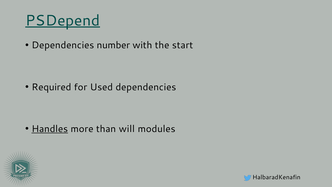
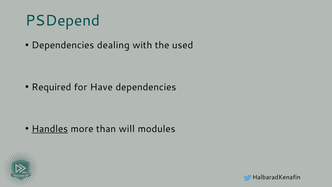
PSDepend underline: present -> none
number: number -> dealing
start: start -> used
Used: Used -> Have
